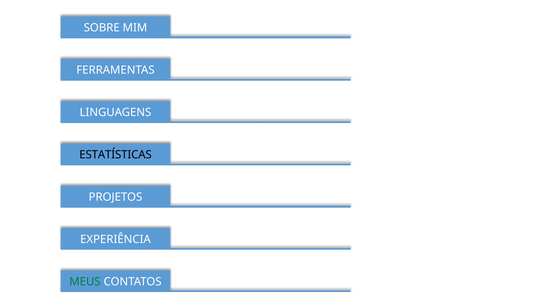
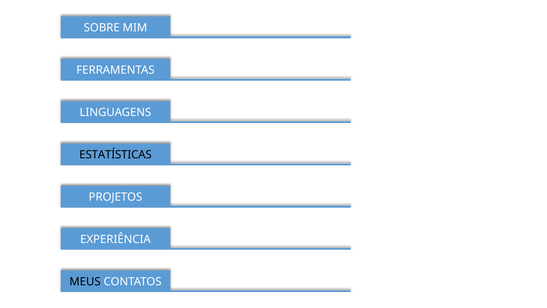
MEUS colour: green -> black
